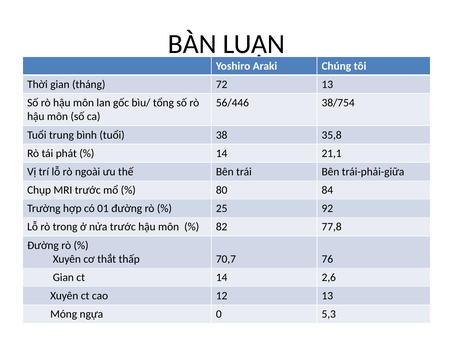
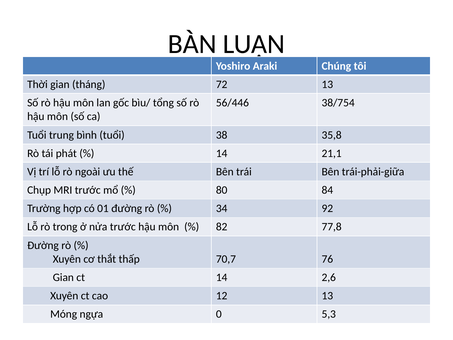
25: 25 -> 34
